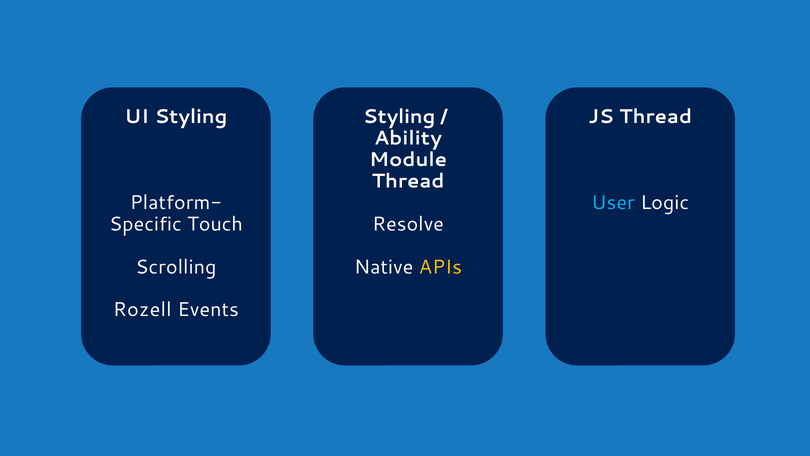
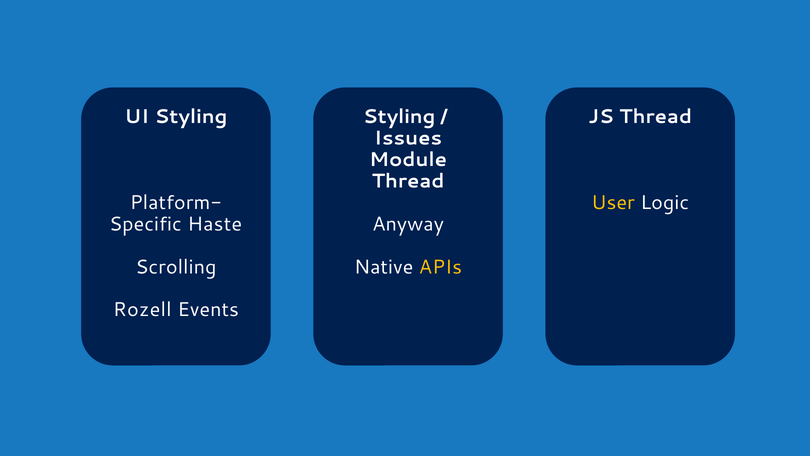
Ability: Ability -> Issues
User colour: light blue -> yellow
Touch: Touch -> Haste
Resolve: Resolve -> Anyway
